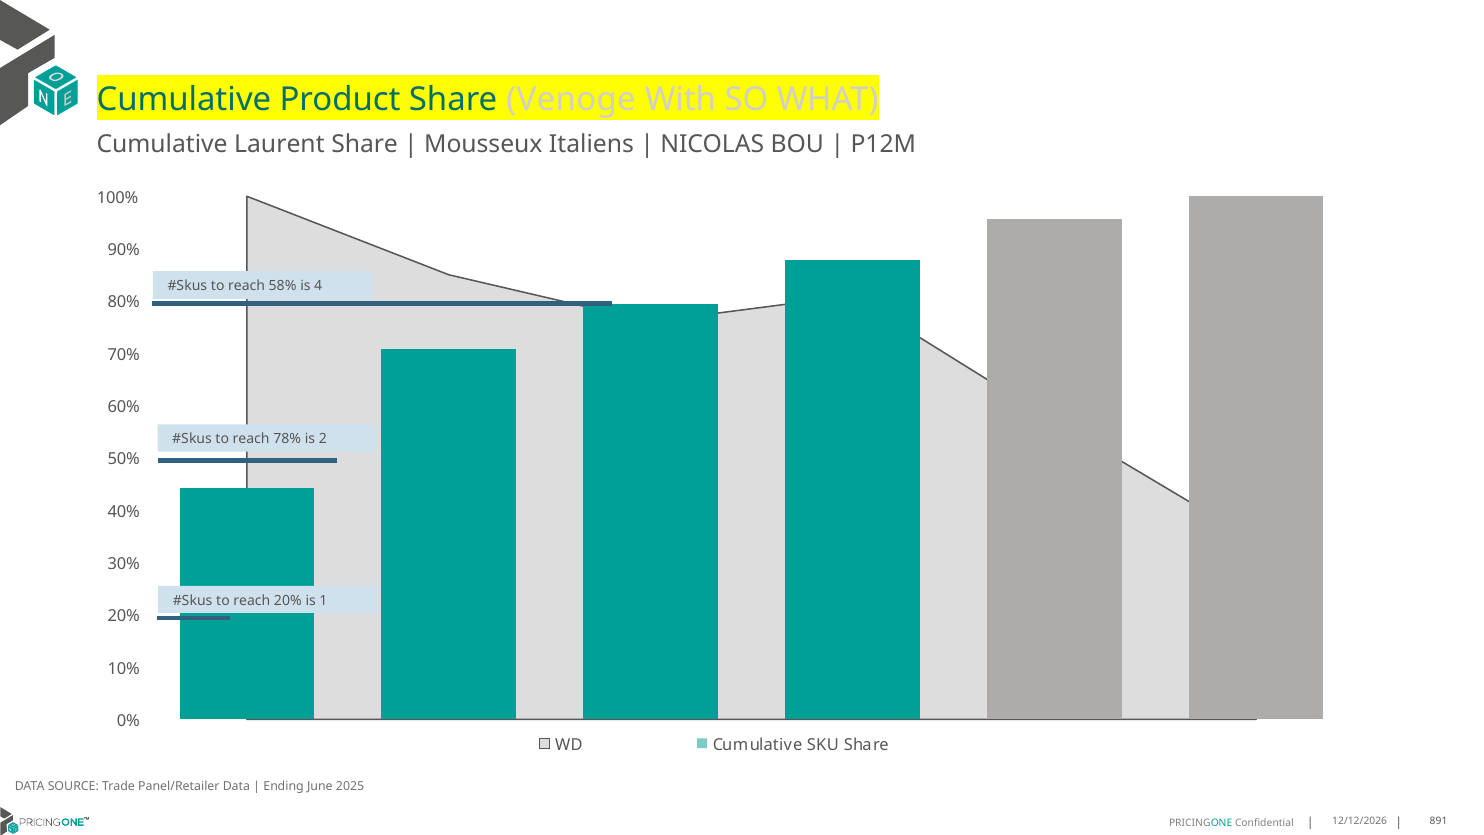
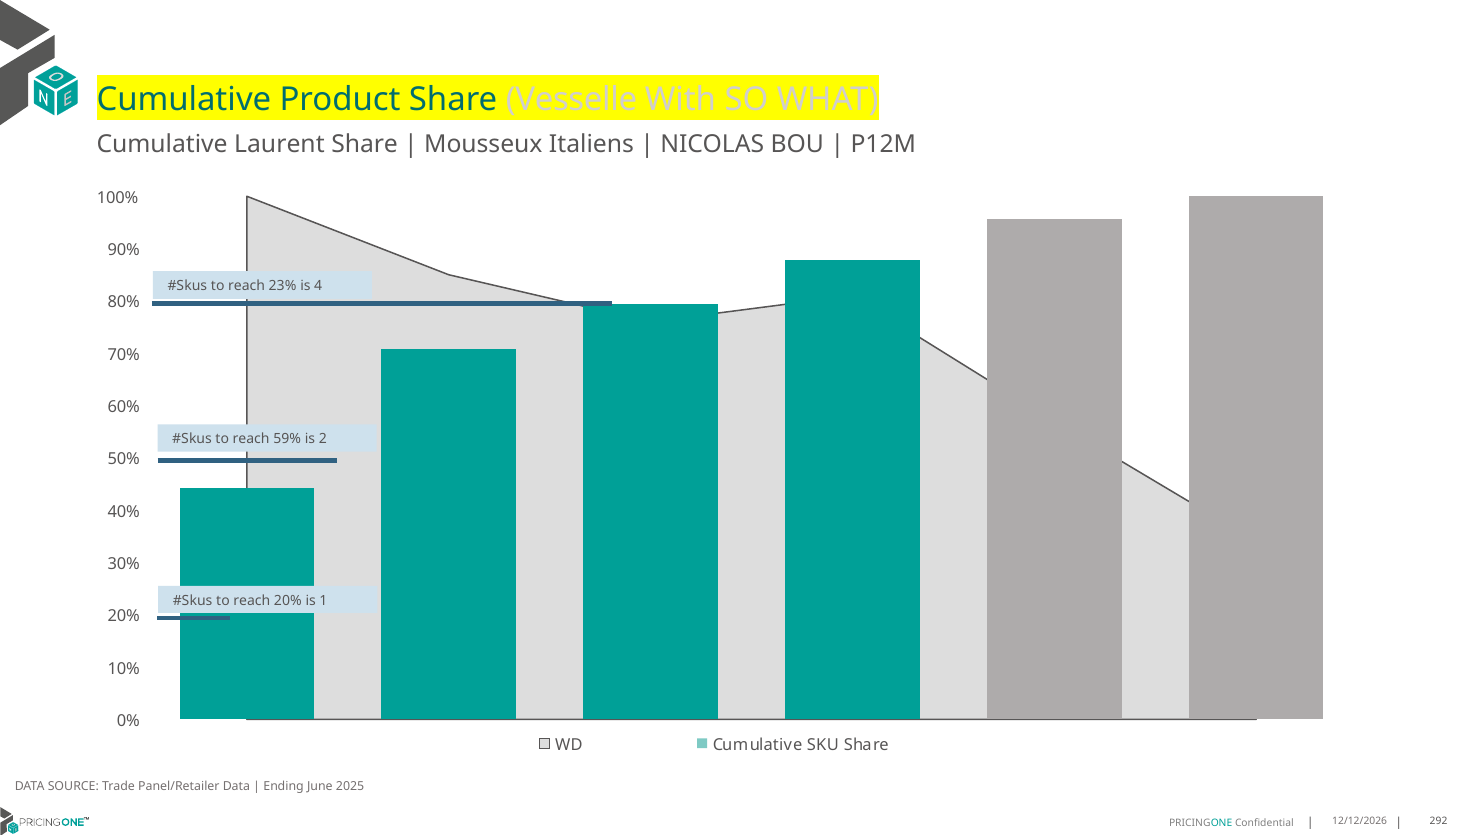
Venoge: Venoge -> Vesselle
58%: 58% -> 23%
78%: 78% -> 59%
891: 891 -> 292
